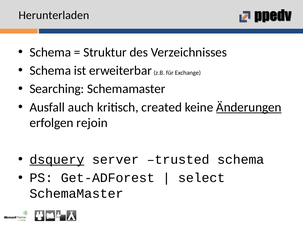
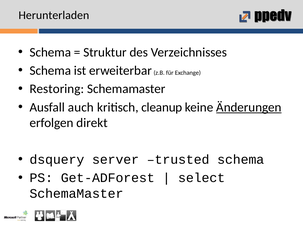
Searching: Searching -> Restoring
created: created -> cleanup
rejoin: rejoin -> direkt
dsquery underline: present -> none
